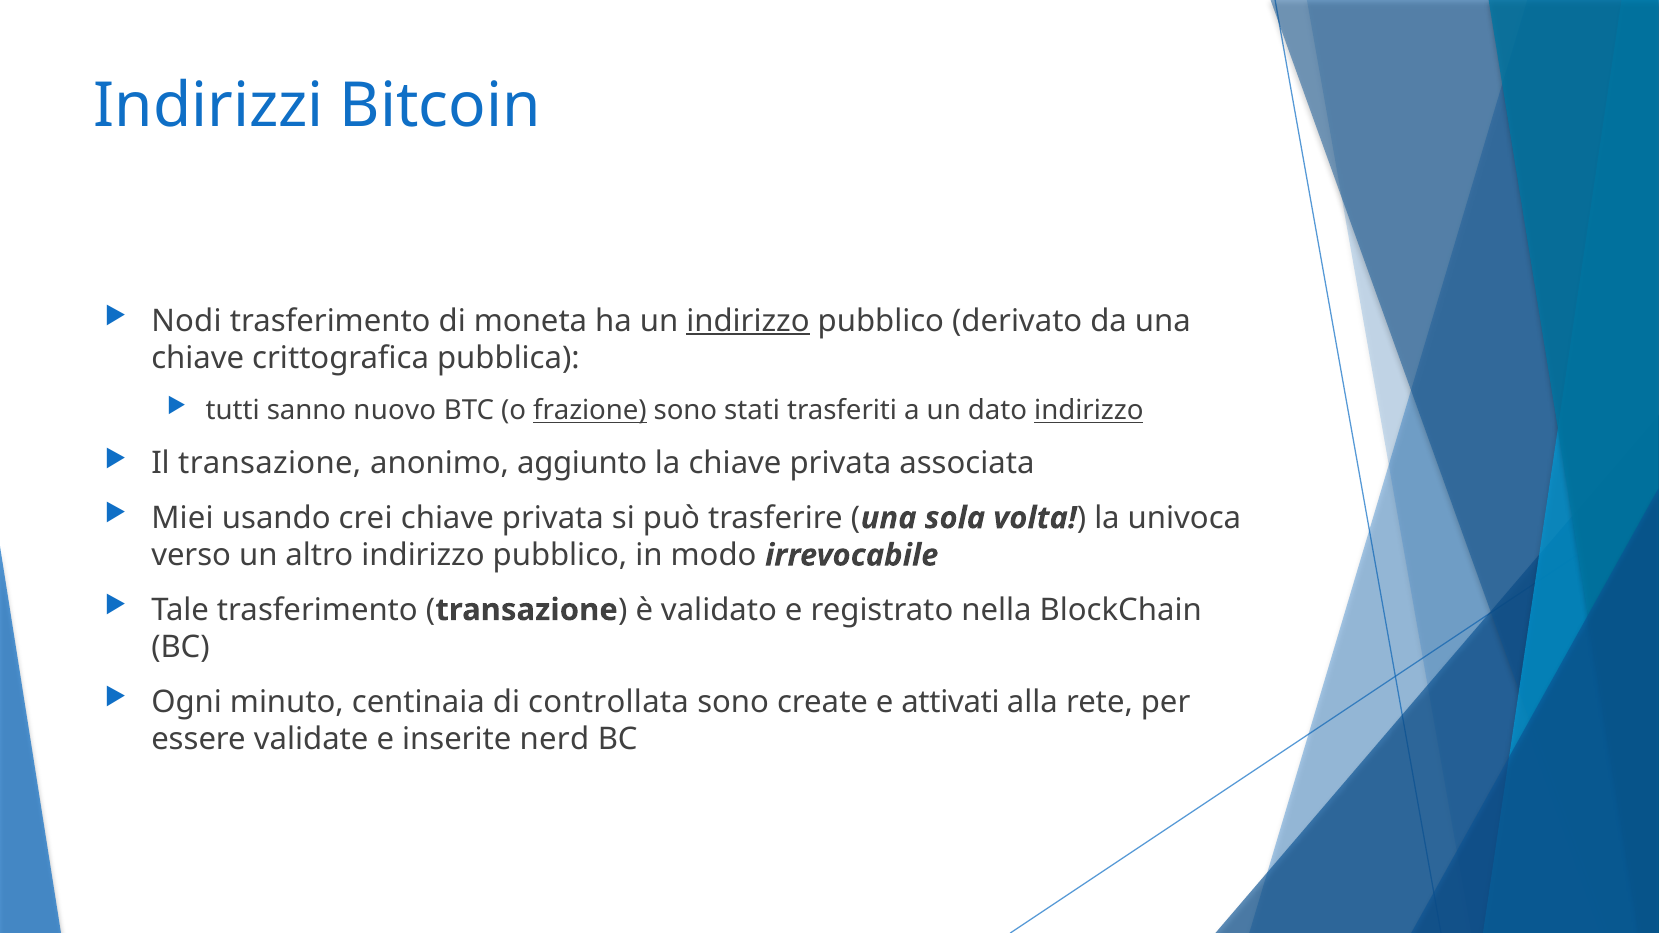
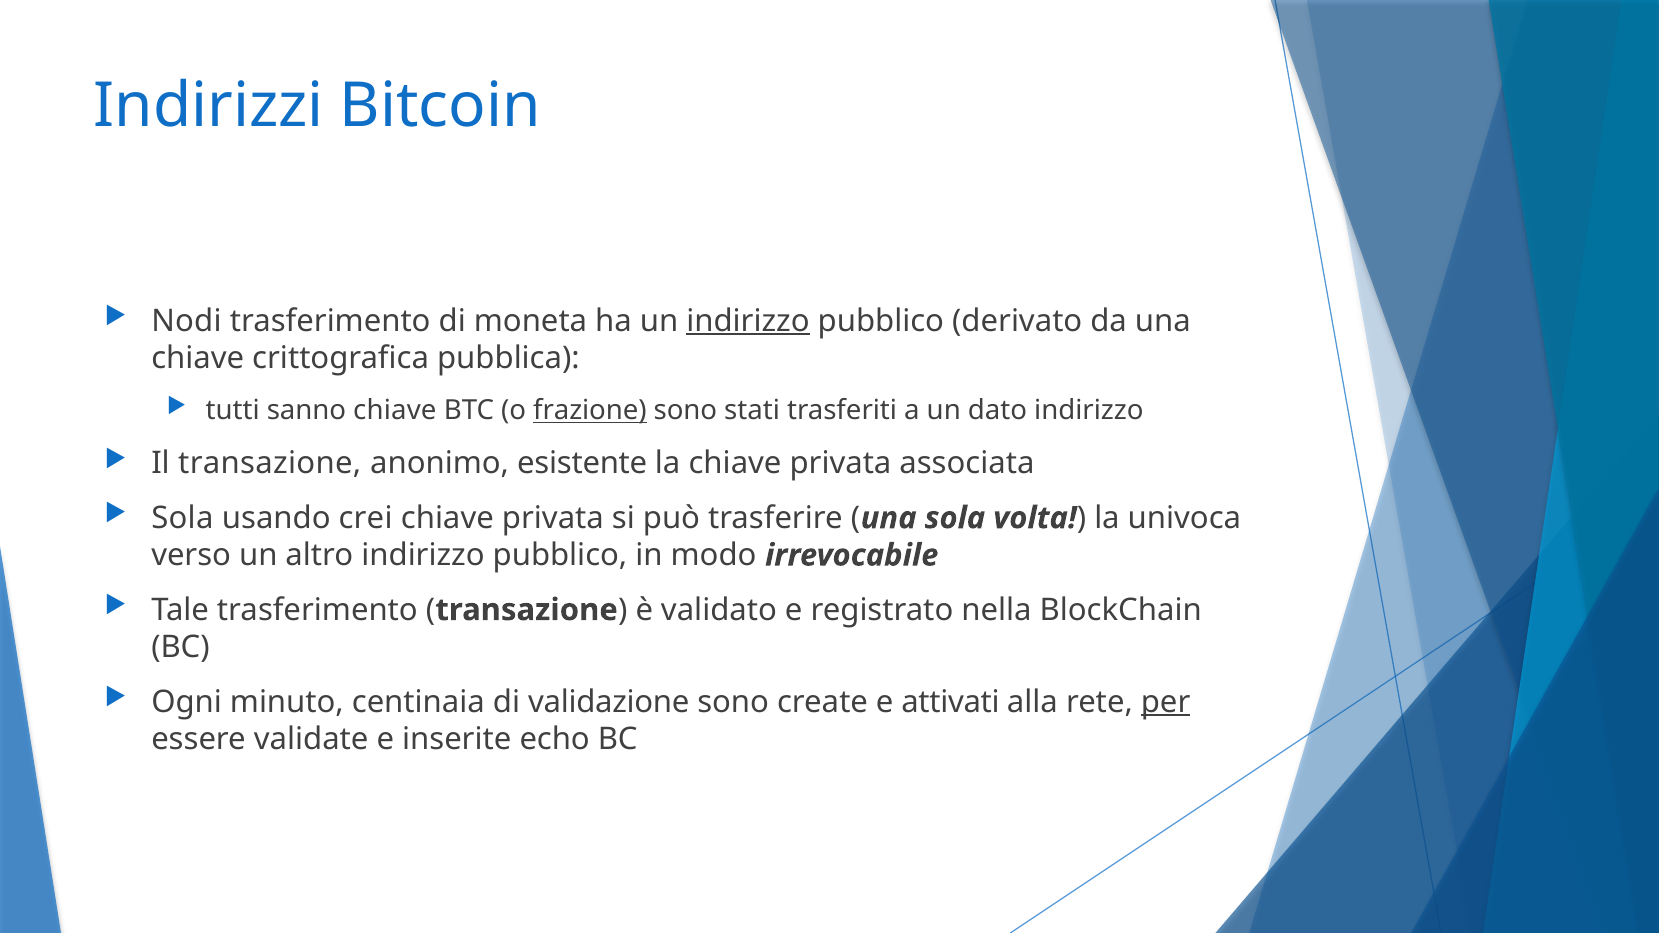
sanno nuovo: nuovo -> chiave
indirizzo at (1089, 411) underline: present -> none
aggiunto: aggiunto -> esistente
Miei at (182, 518): Miei -> Sola
controllata: controllata -> validazione
per underline: none -> present
nerd: nerd -> echo
